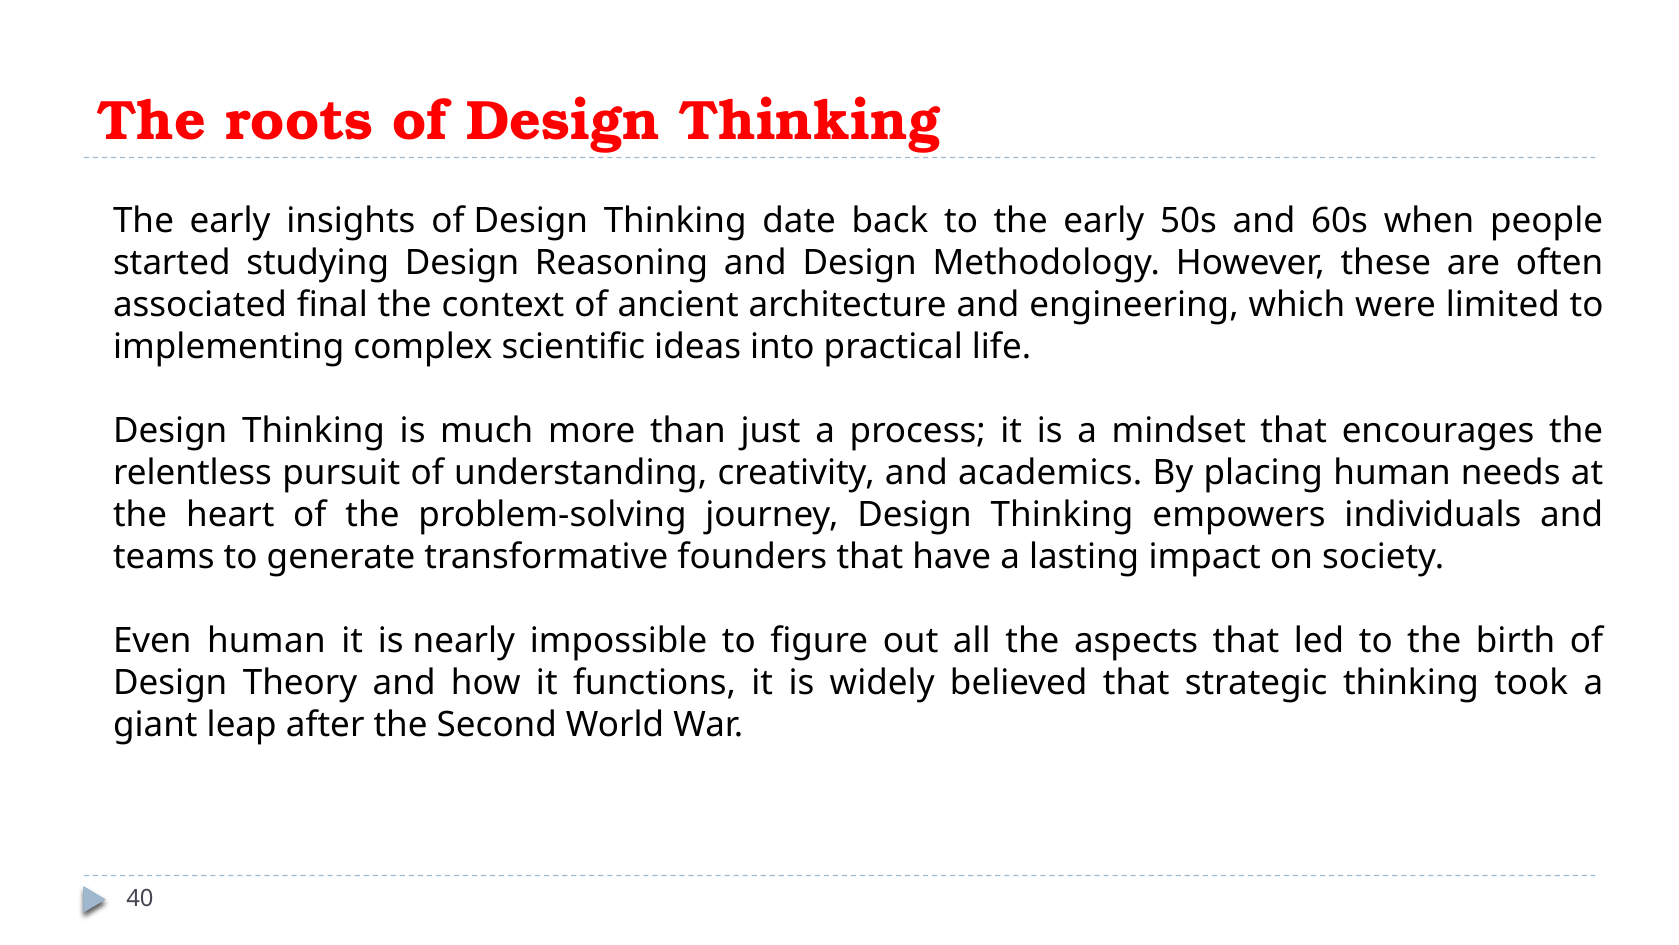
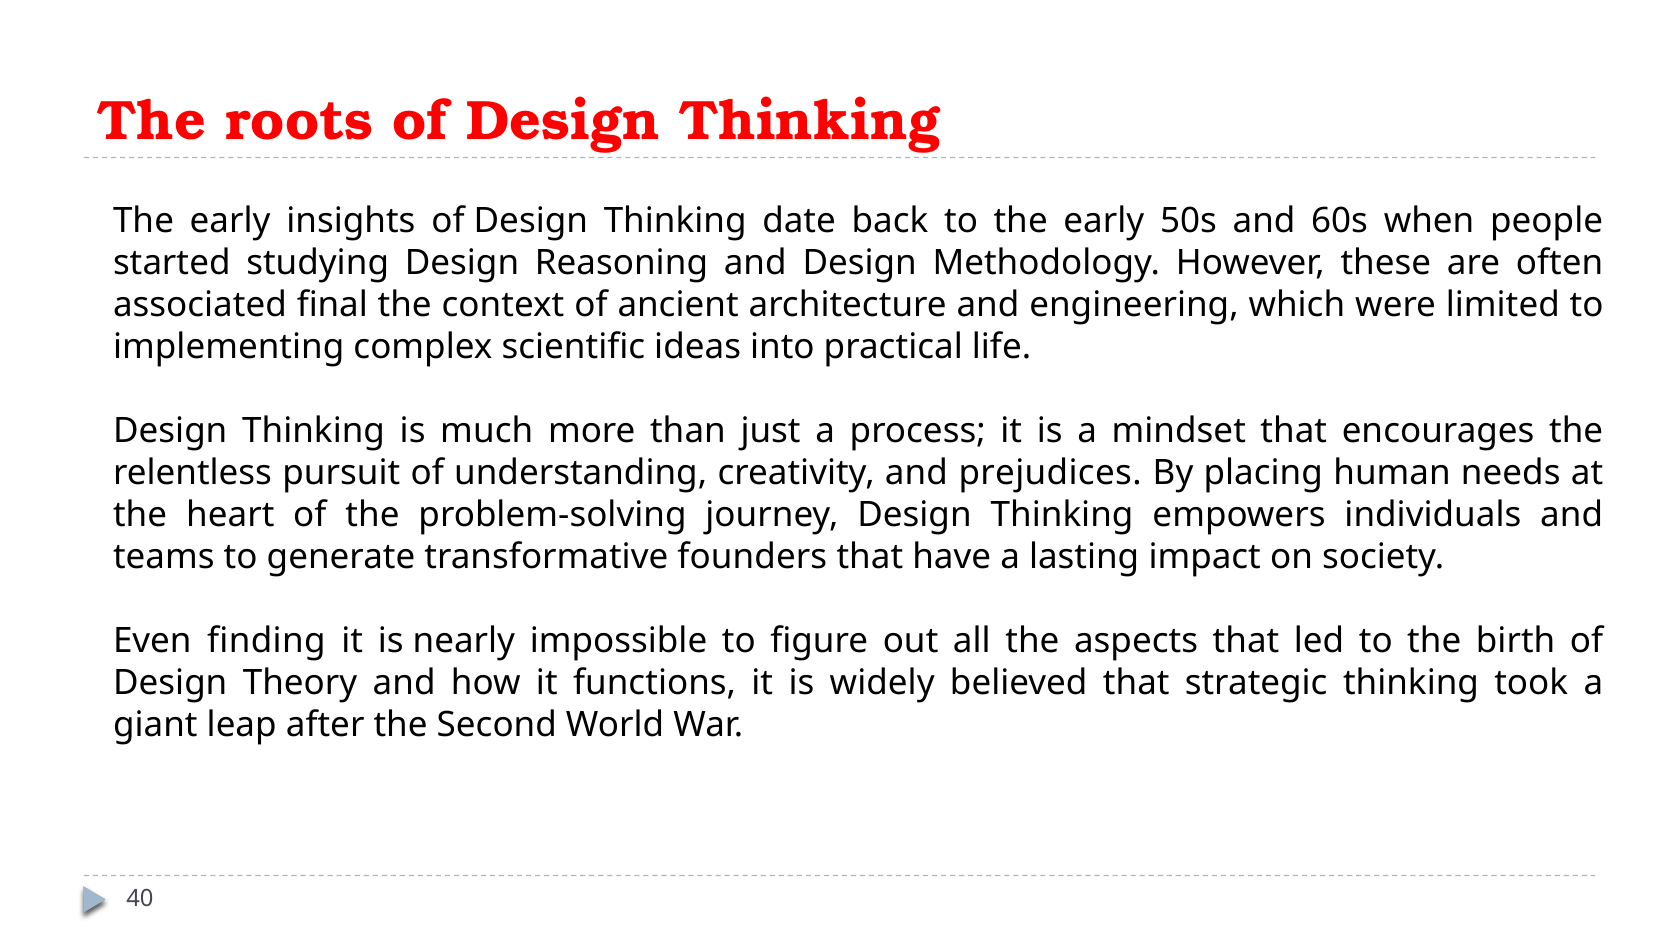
academics: academics -> prejudices
Even human: human -> finding
